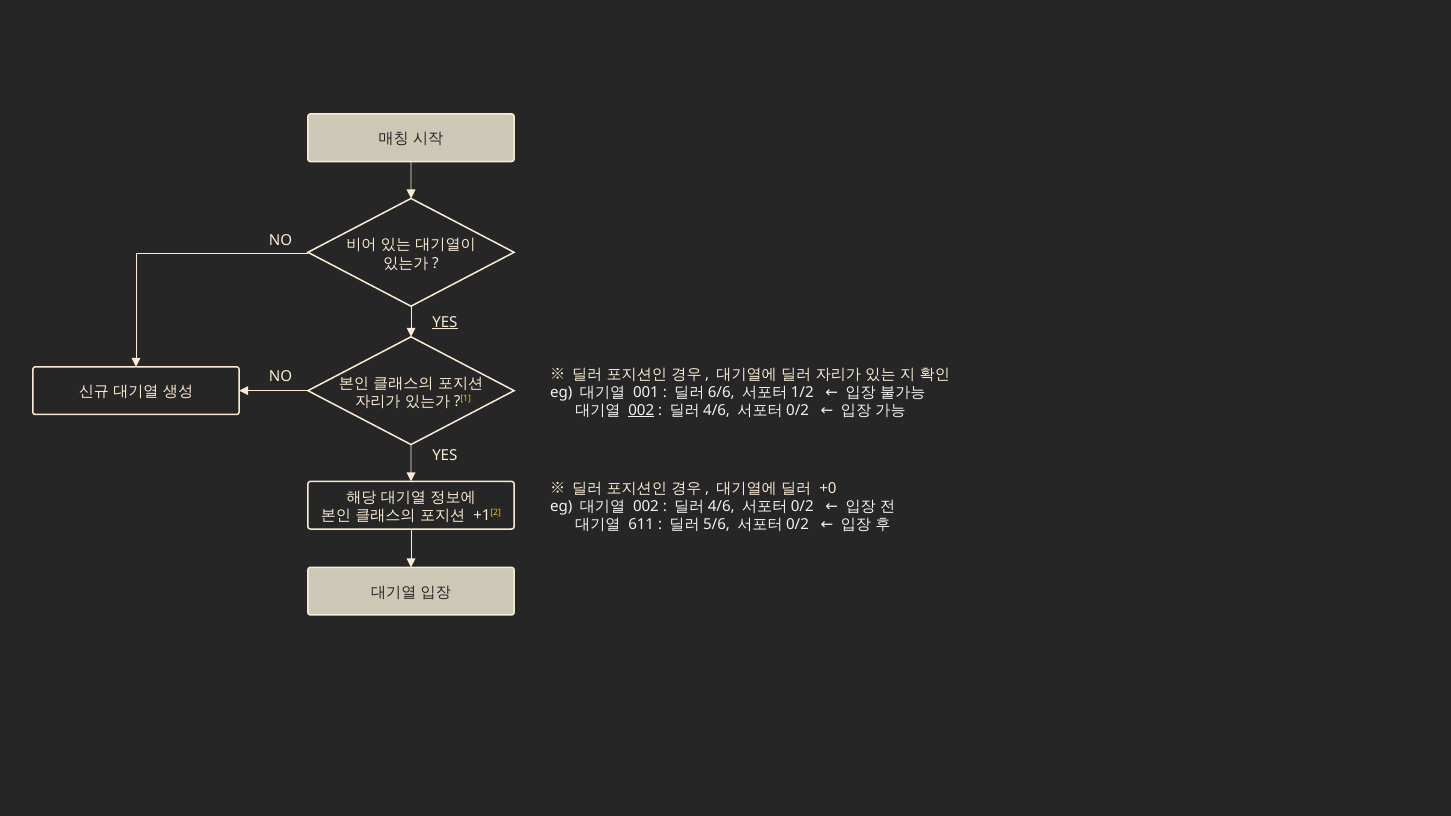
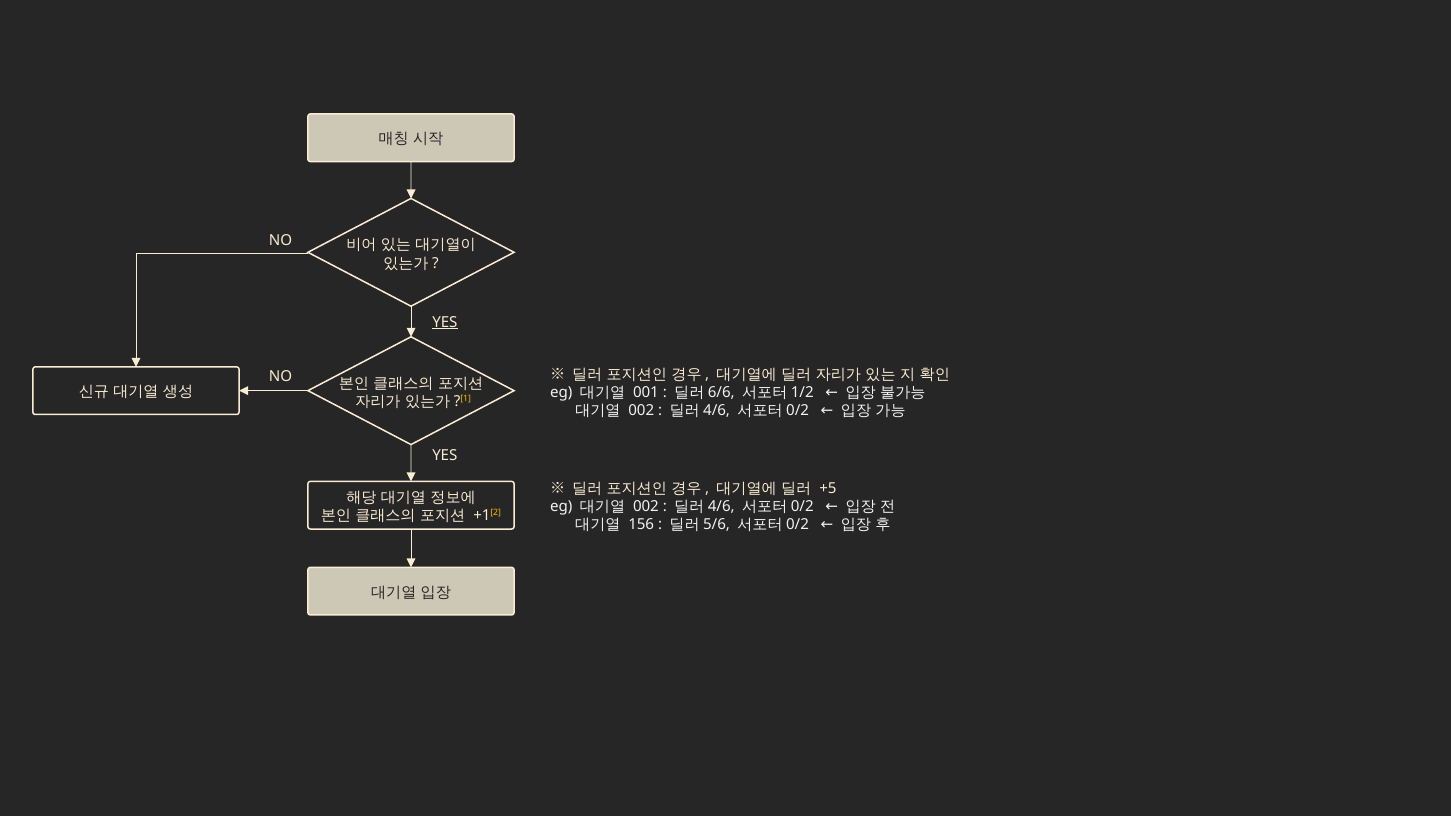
002 at (641, 410) underline: present -> none
+0: +0 -> +5
611: 611 -> 156
